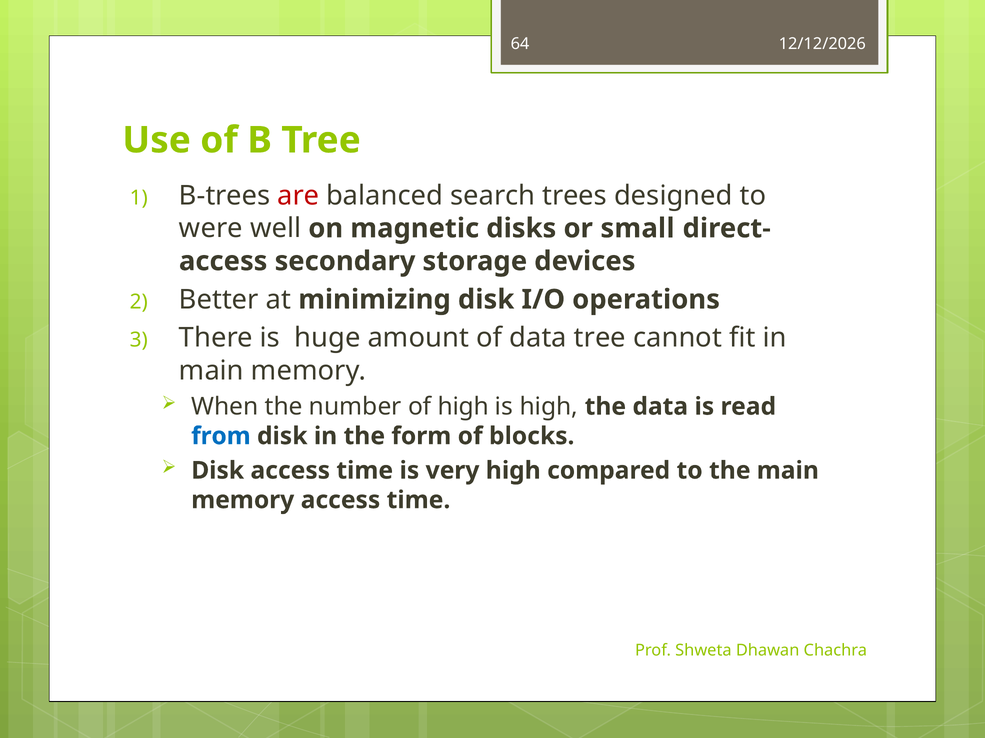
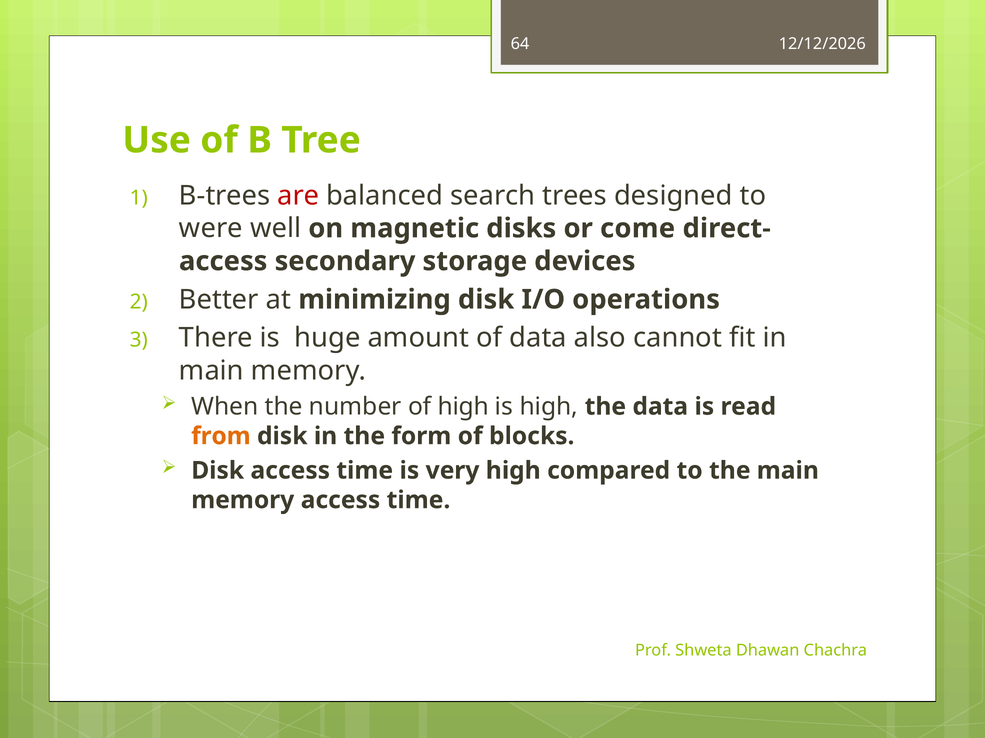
small: small -> come
data tree: tree -> also
from colour: blue -> orange
